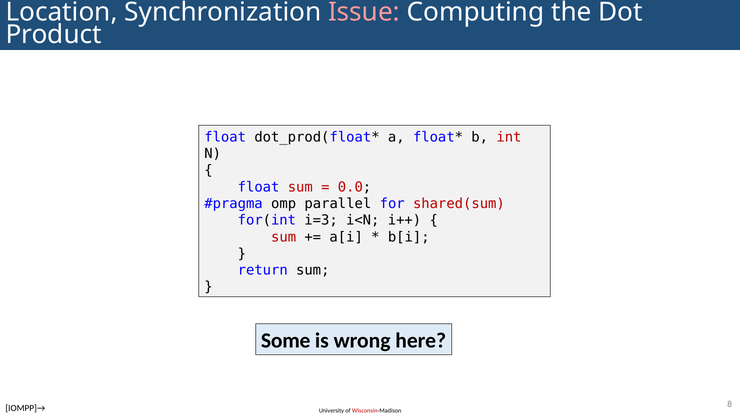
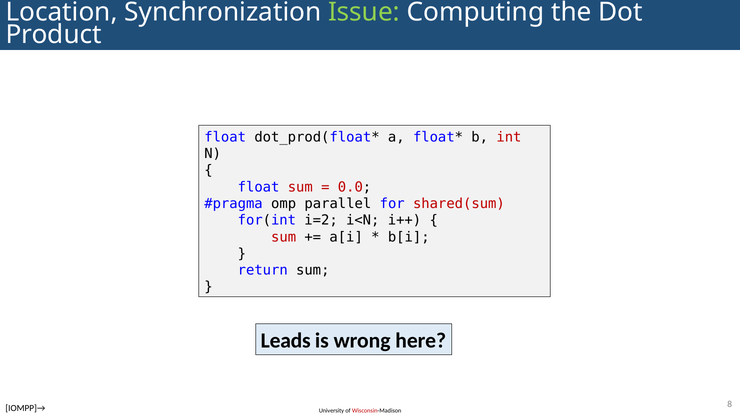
Issue colour: pink -> light green
i=3: i=3 -> i=2
Some: Some -> Leads
